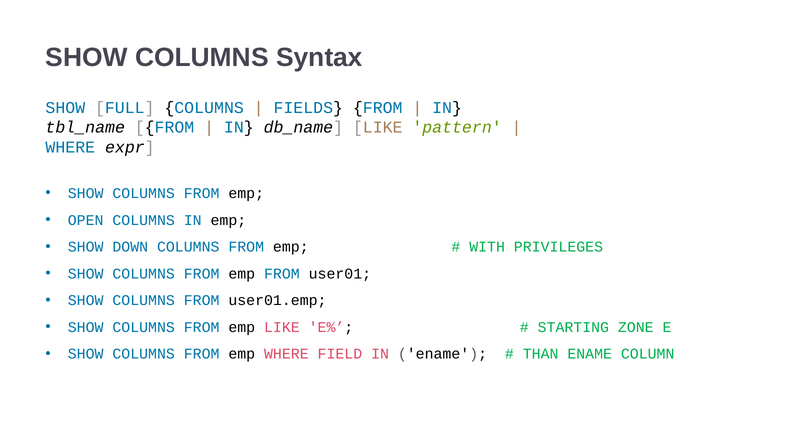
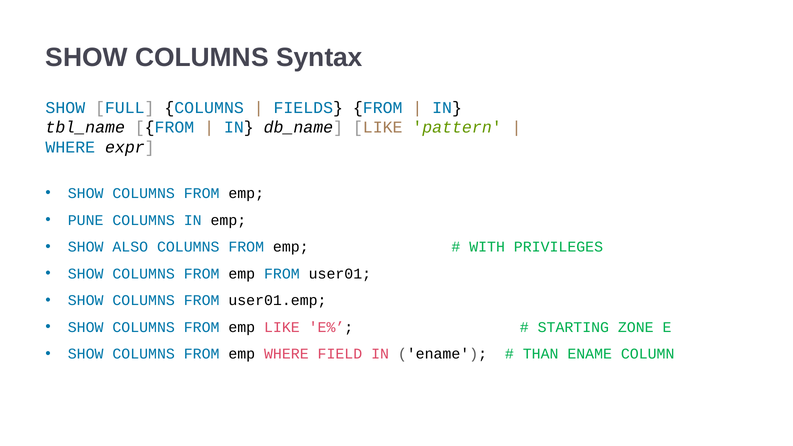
OPEN: OPEN -> PUNE
DOWN: DOWN -> ALSO
